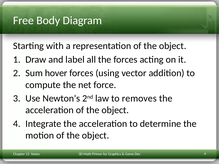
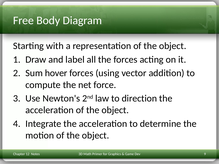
removes: removes -> direction
